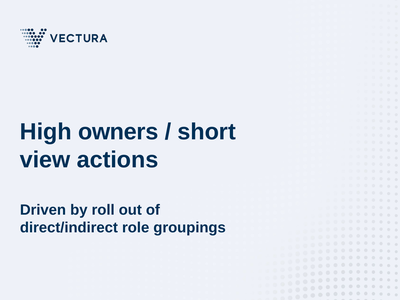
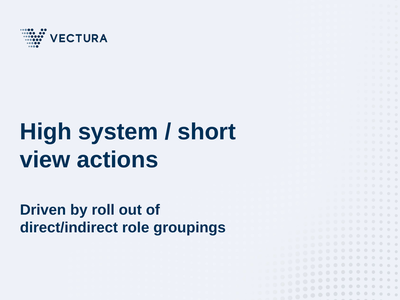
owners: owners -> system
